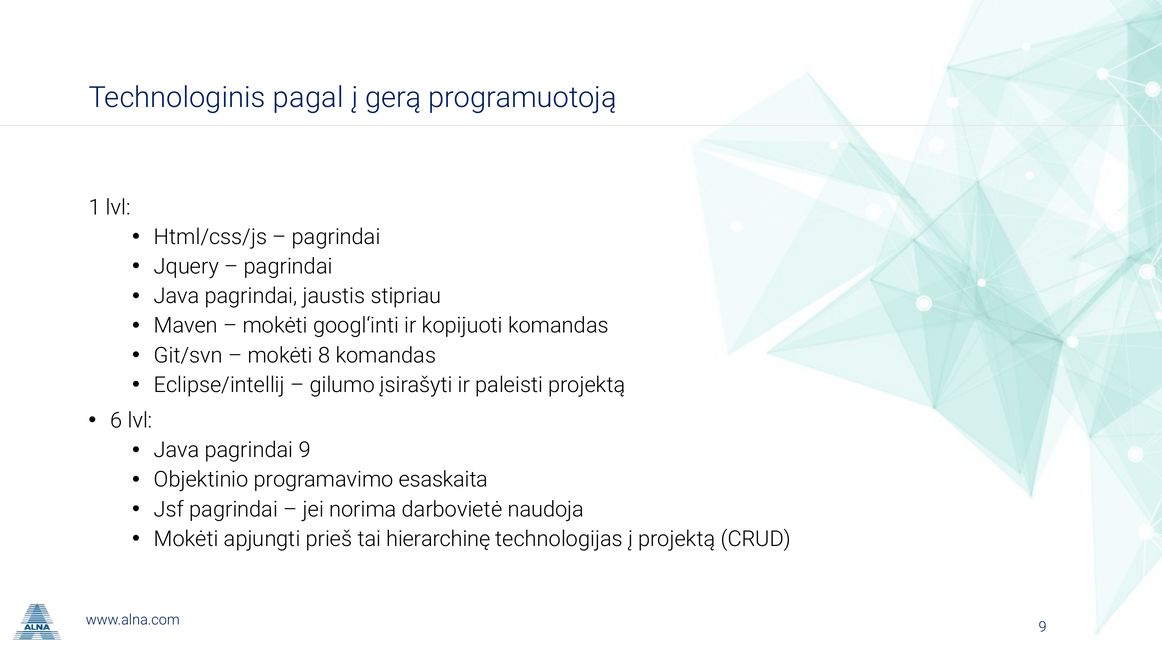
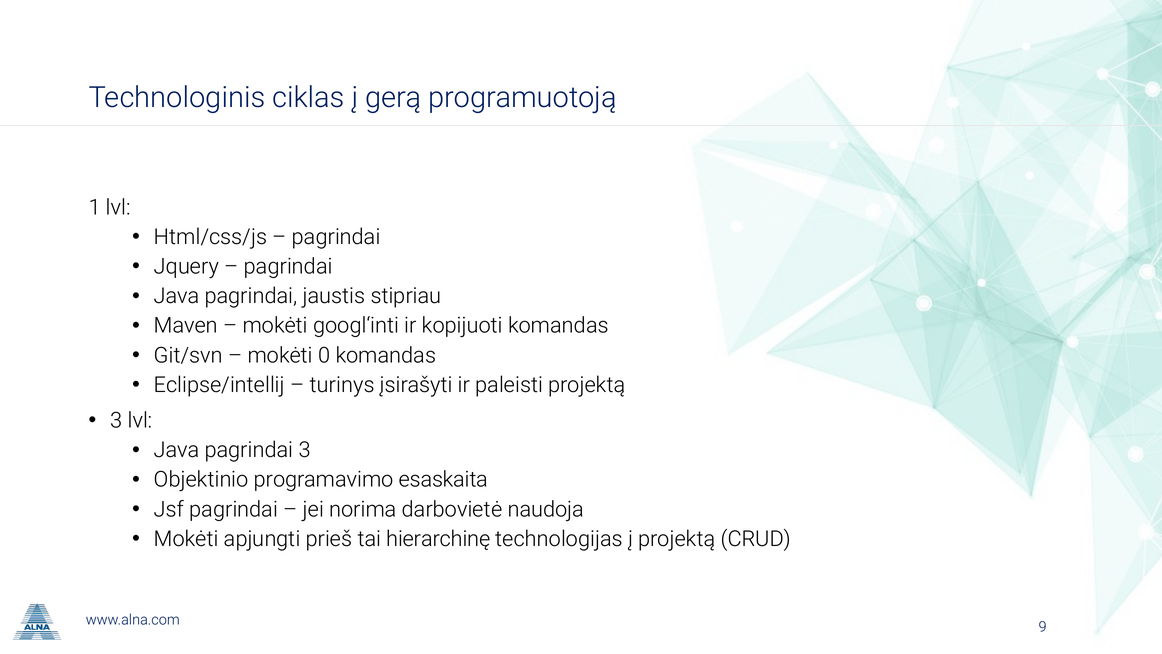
pagal: pagal -> ciklas
8: 8 -> 0
gilumo: gilumo -> turinys
6 at (116, 420): 6 -> 3
pagrindai 9: 9 -> 3
